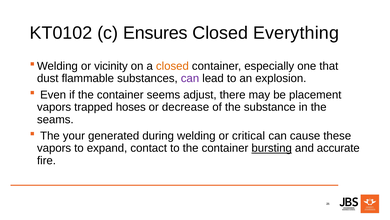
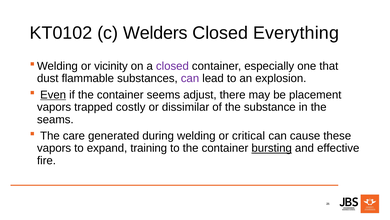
Ensures: Ensures -> Welders
closed at (172, 66) colour: orange -> purple
Even underline: none -> present
hoses: hoses -> costly
decrease: decrease -> dissimilar
your: your -> care
contact: contact -> training
accurate: accurate -> effective
